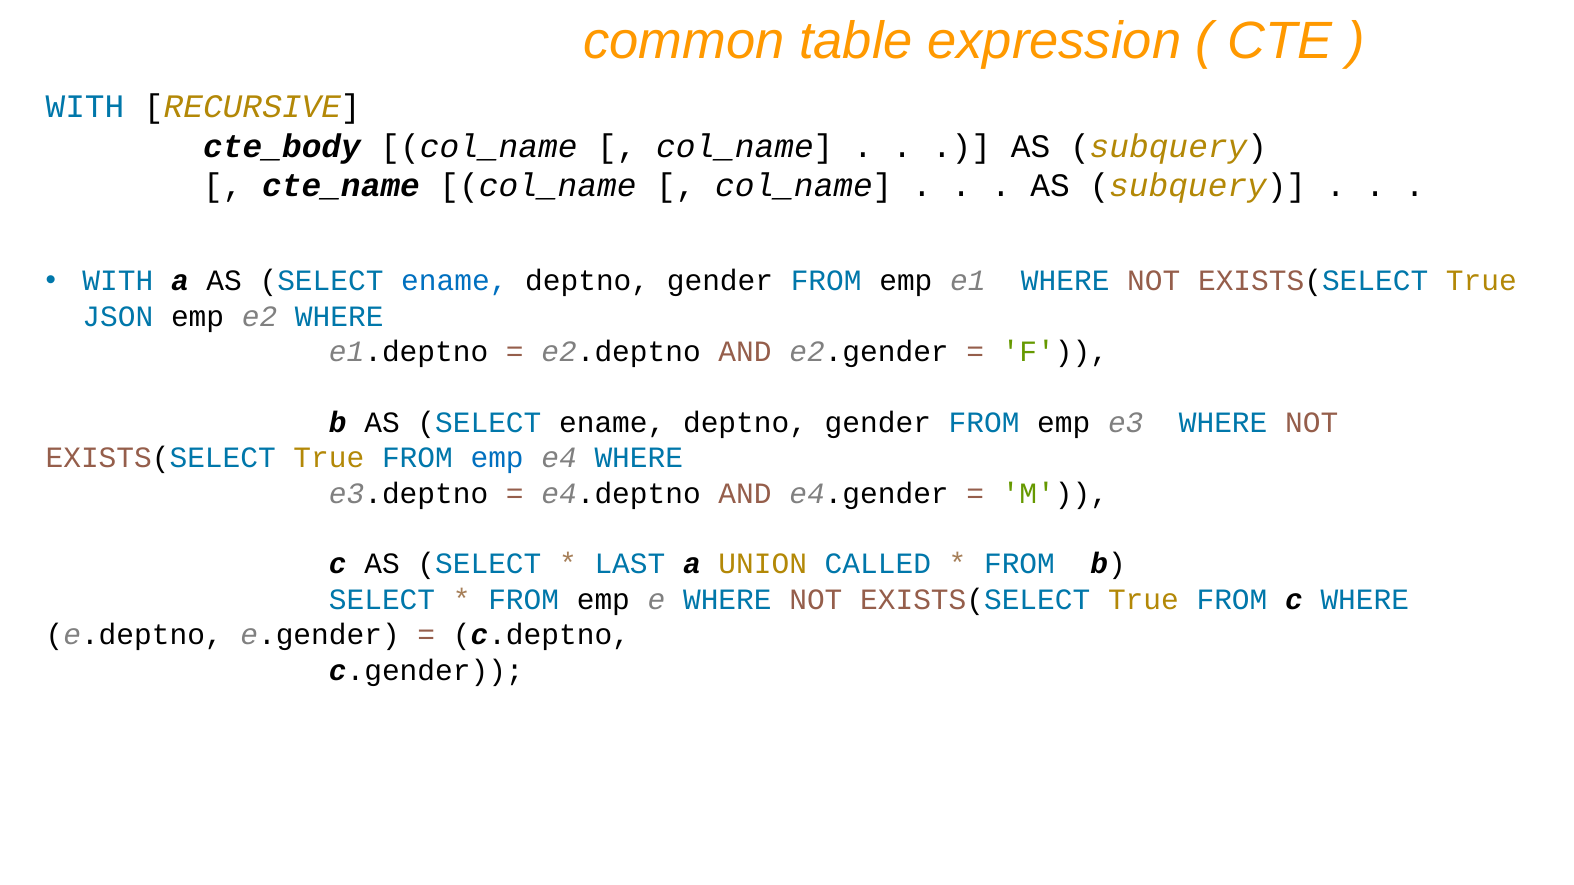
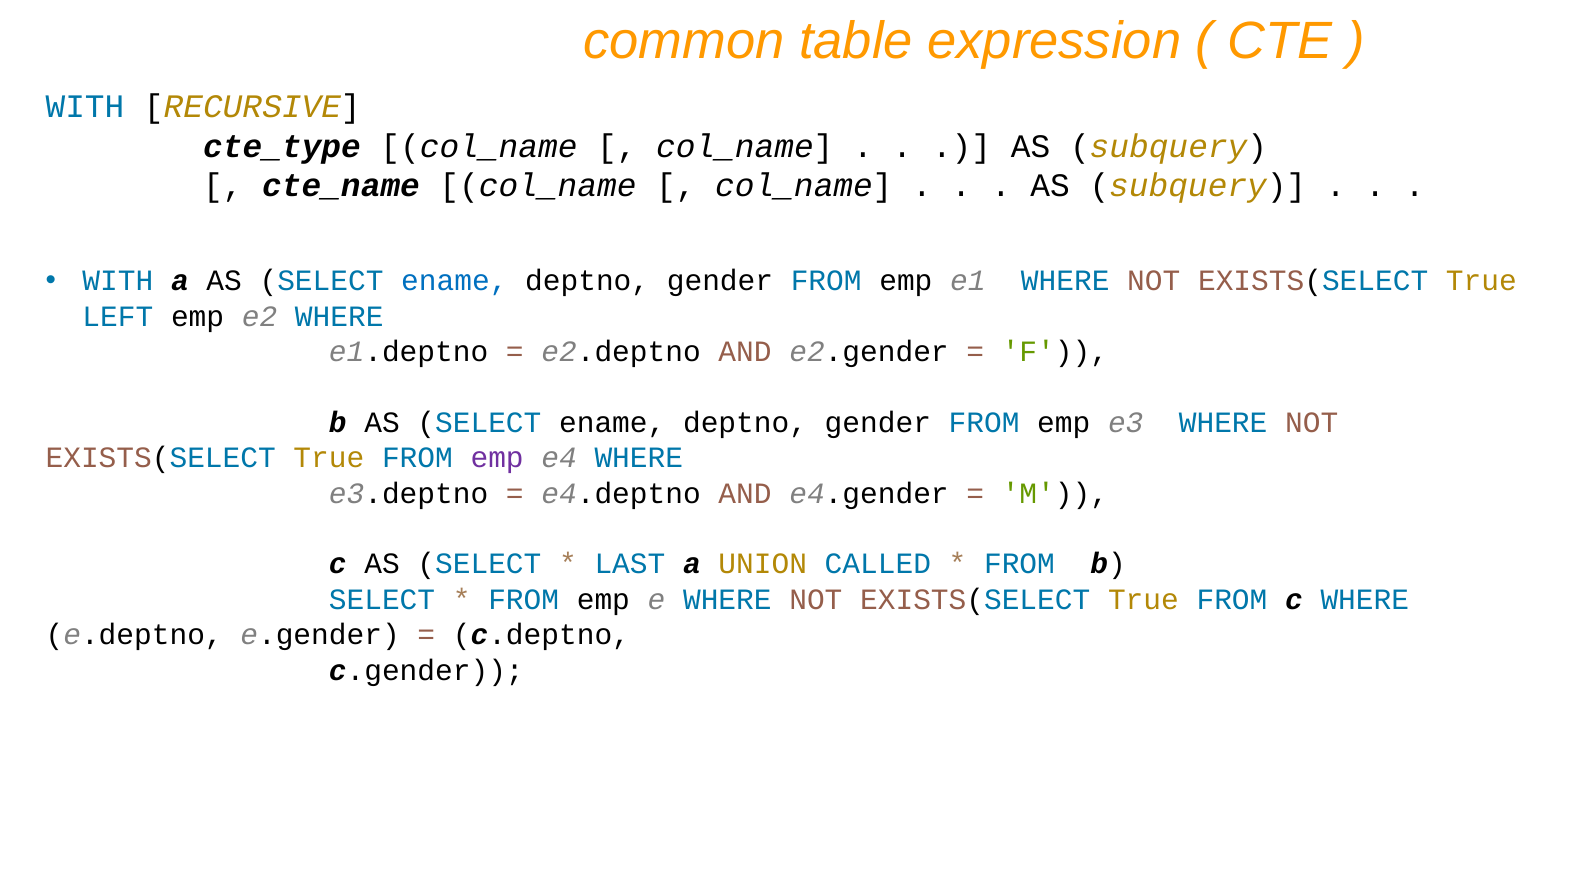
cte_body: cte_body -> cte_type
JSON: JSON -> LEFT
emp at (497, 458) colour: blue -> purple
